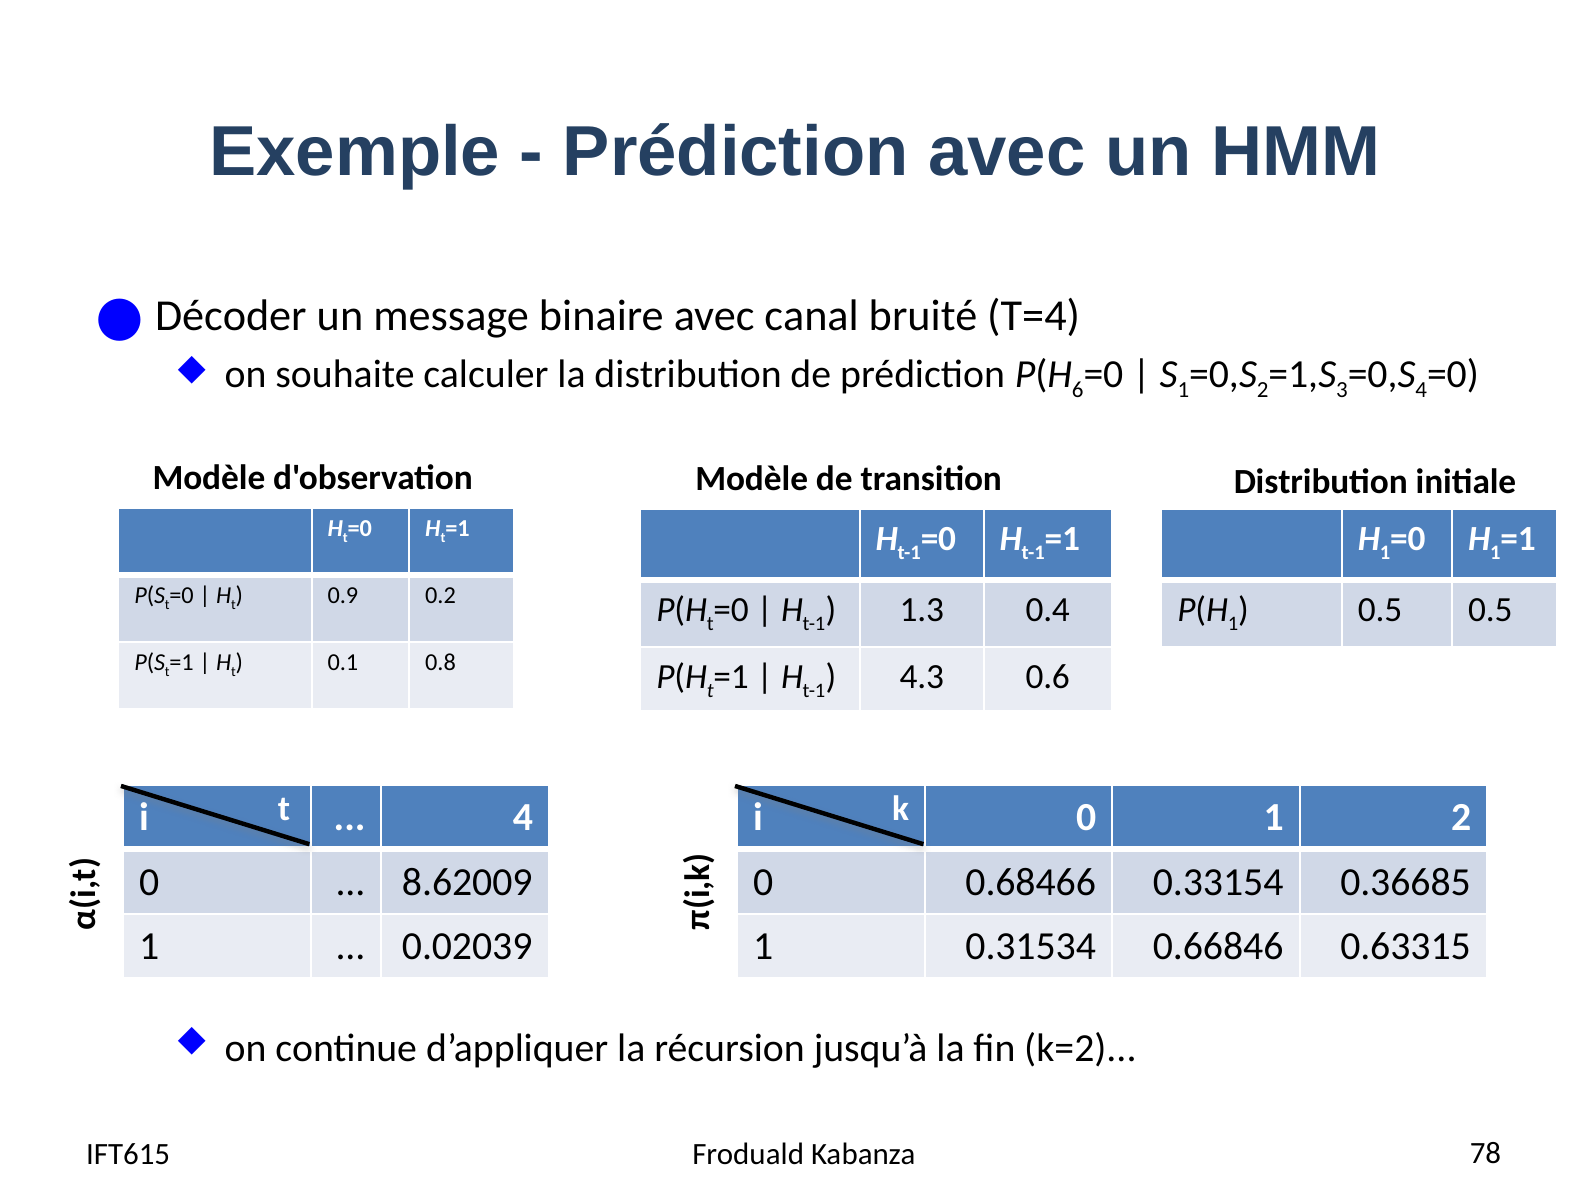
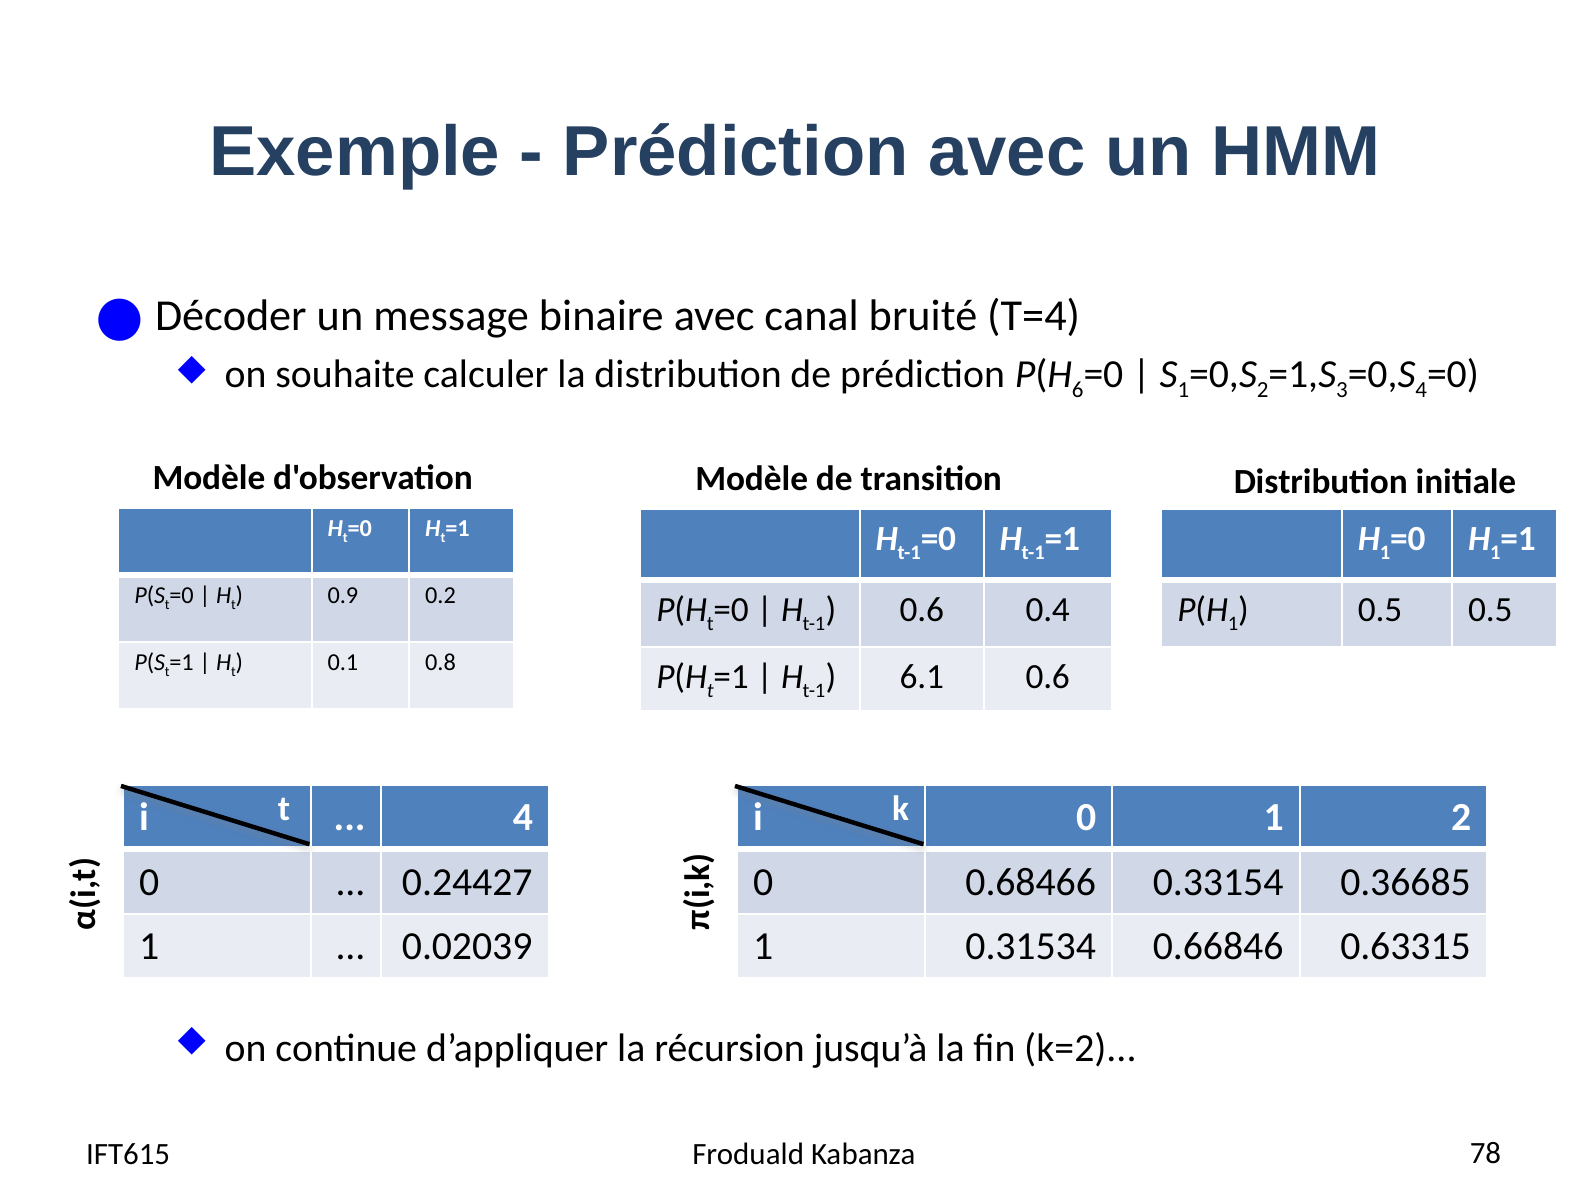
1.3 at (922, 610): 1.3 -> 0.6
4.3: 4.3 -> 6.1
8.62009: 8.62009 -> 0.24427
